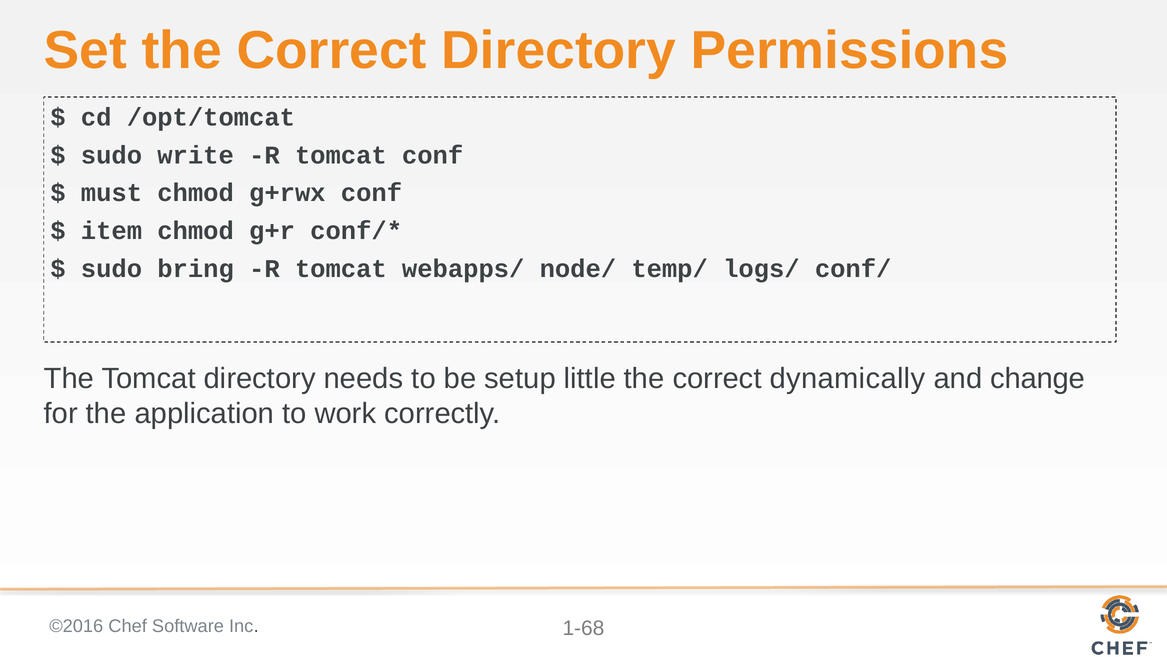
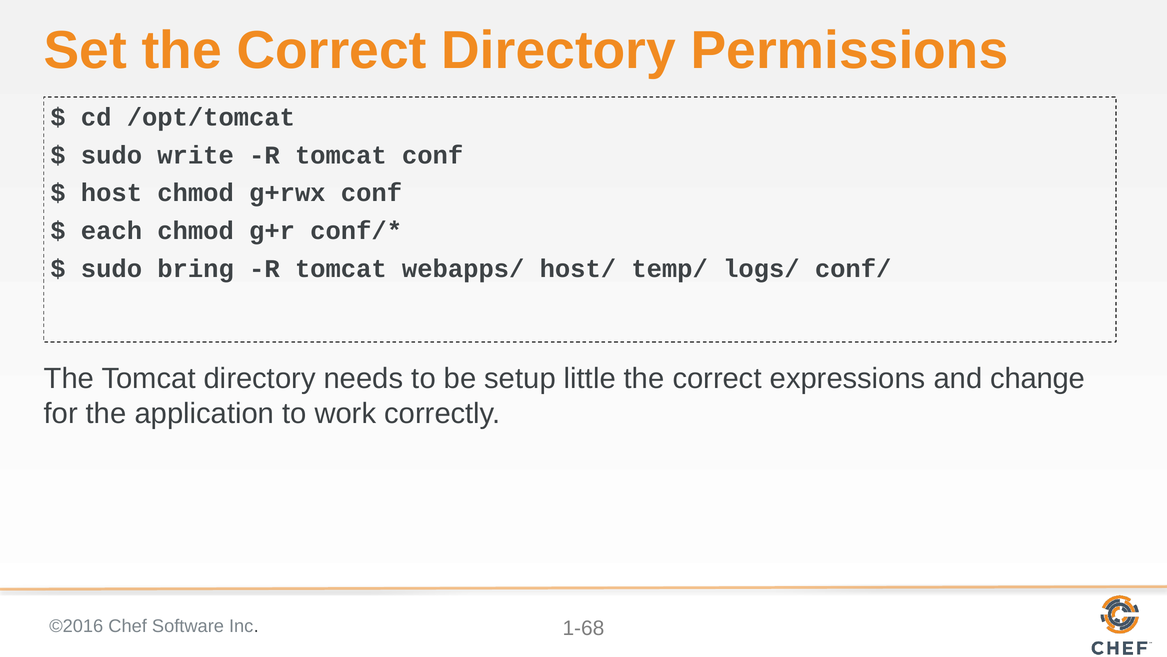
must: must -> host
item: item -> each
node/: node/ -> host/
dynamically: dynamically -> expressions
